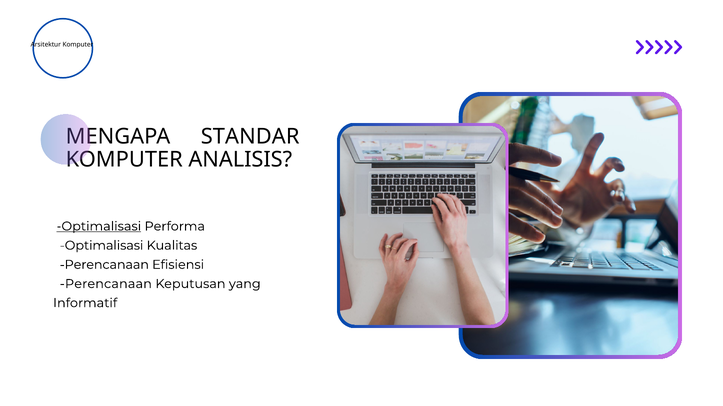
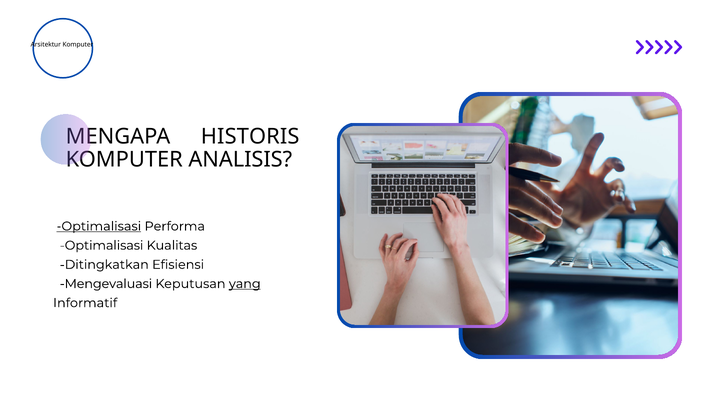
STANDAR: STANDAR -> HISTORIS
Perencanaan at (104, 265): Perencanaan -> Ditingkatkan
Perencanaan at (106, 284): Perencanaan -> Mengevaluasi
yang underline: none -> present
